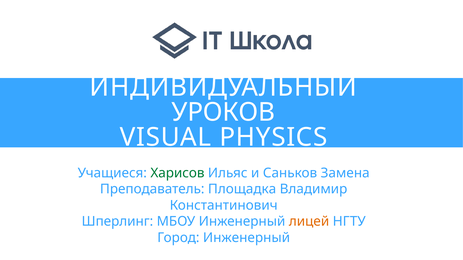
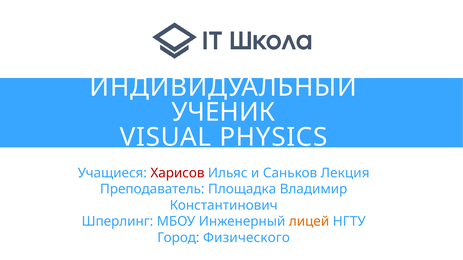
УРОКОВ: УРОКОВ -> УЧЕНИК
Харисов colour: green -> red
Замена: Замена -> Лекция
Город Инженерный: Инженерный -> Физического
